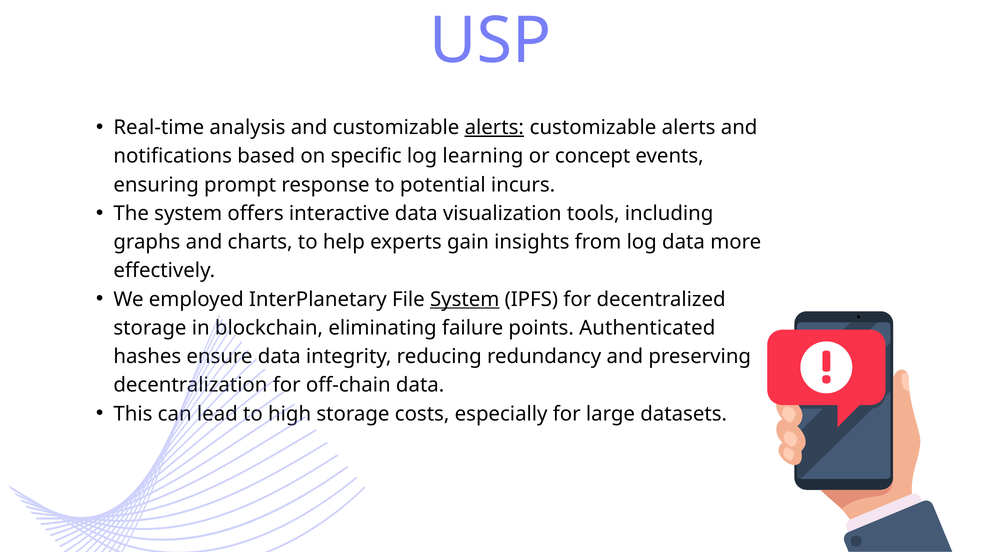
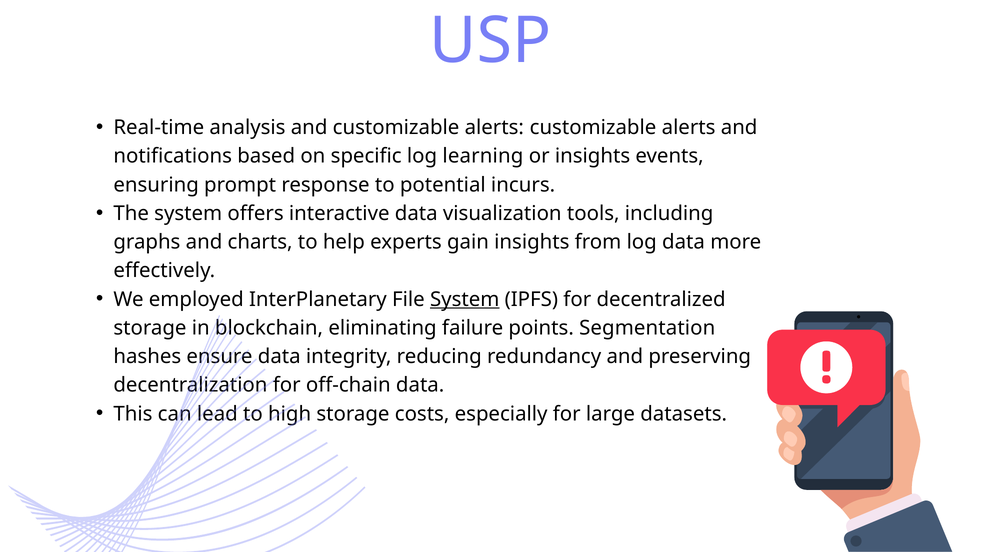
alerts at (494, 128) underline: present -> none
or concept: concept -> insights
Authenticated: Authenticated -> Segmentation
